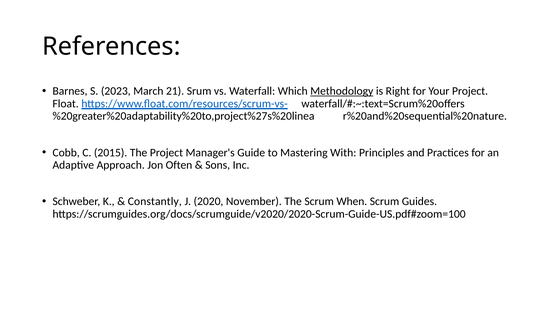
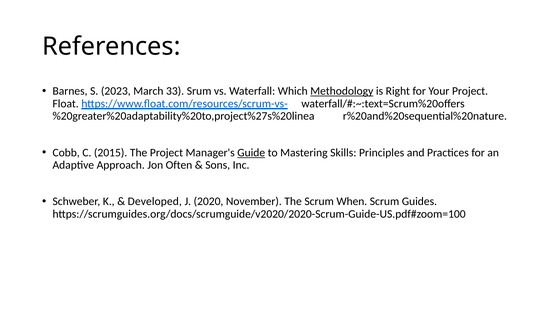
21: 21 -> 33
Guide underline: none -> present
With: With -> Skills
Constantly: Constantly -> Developed
